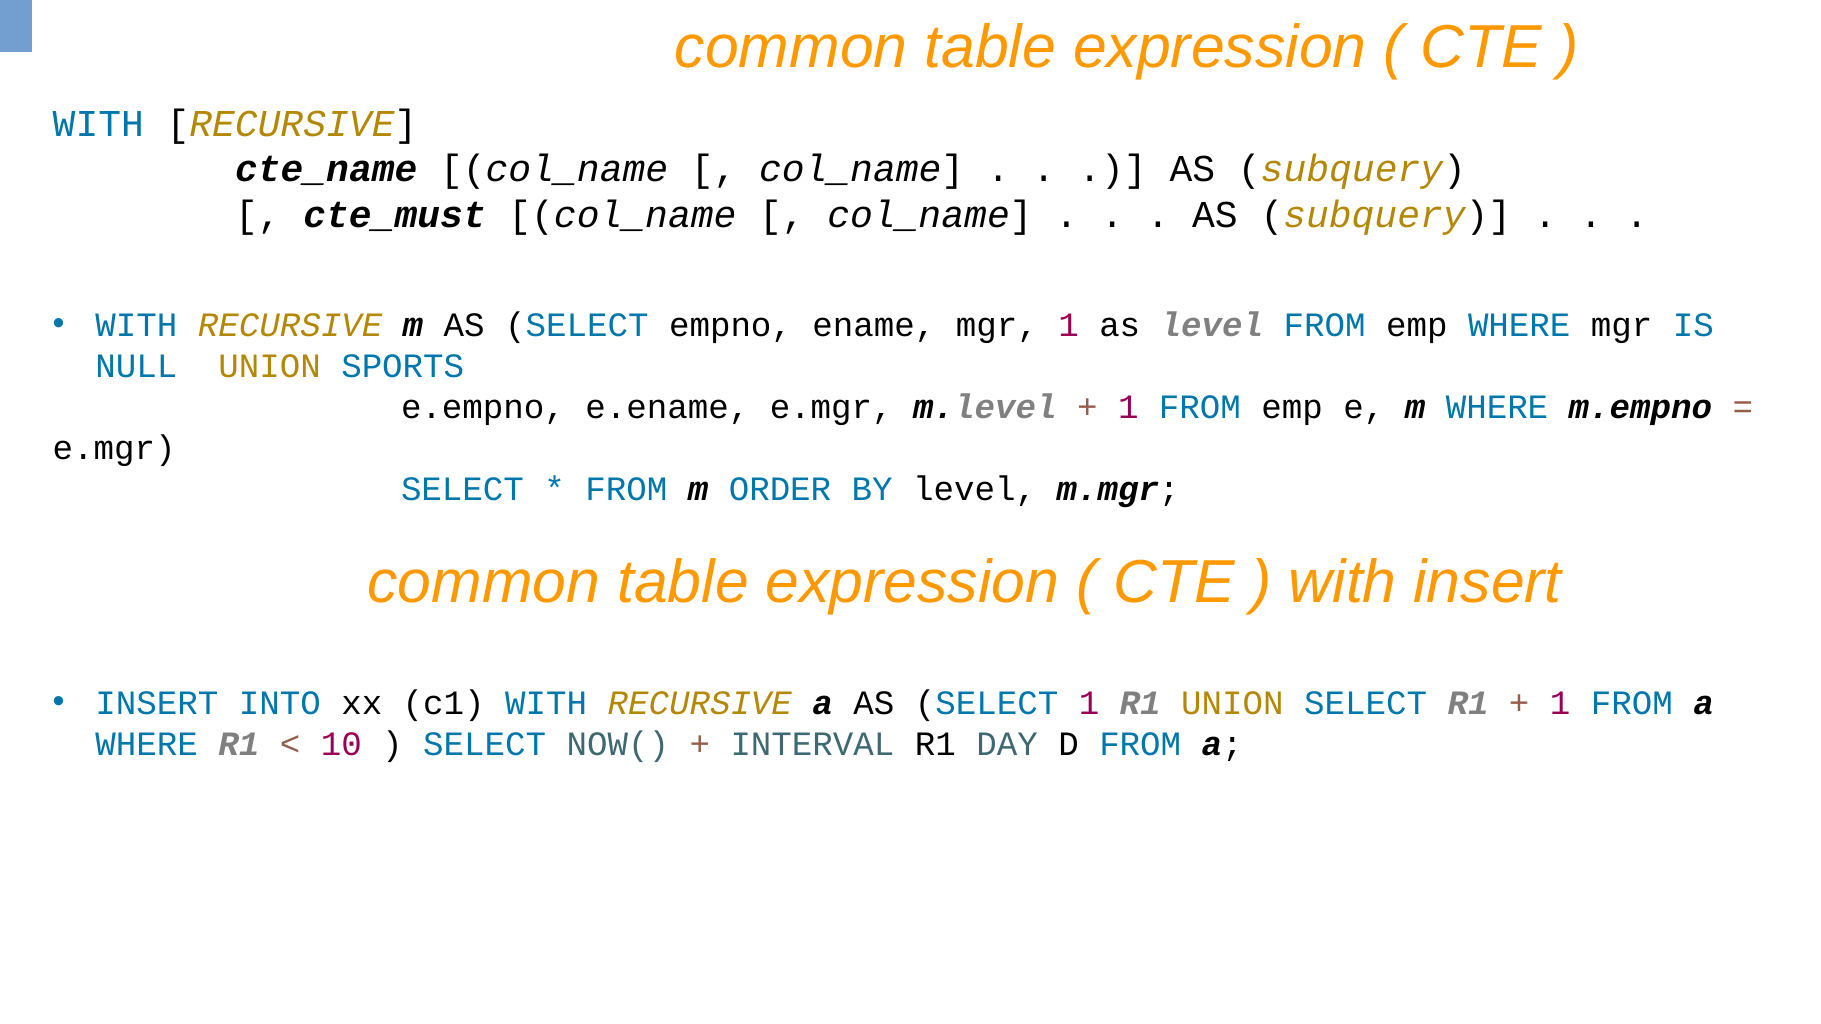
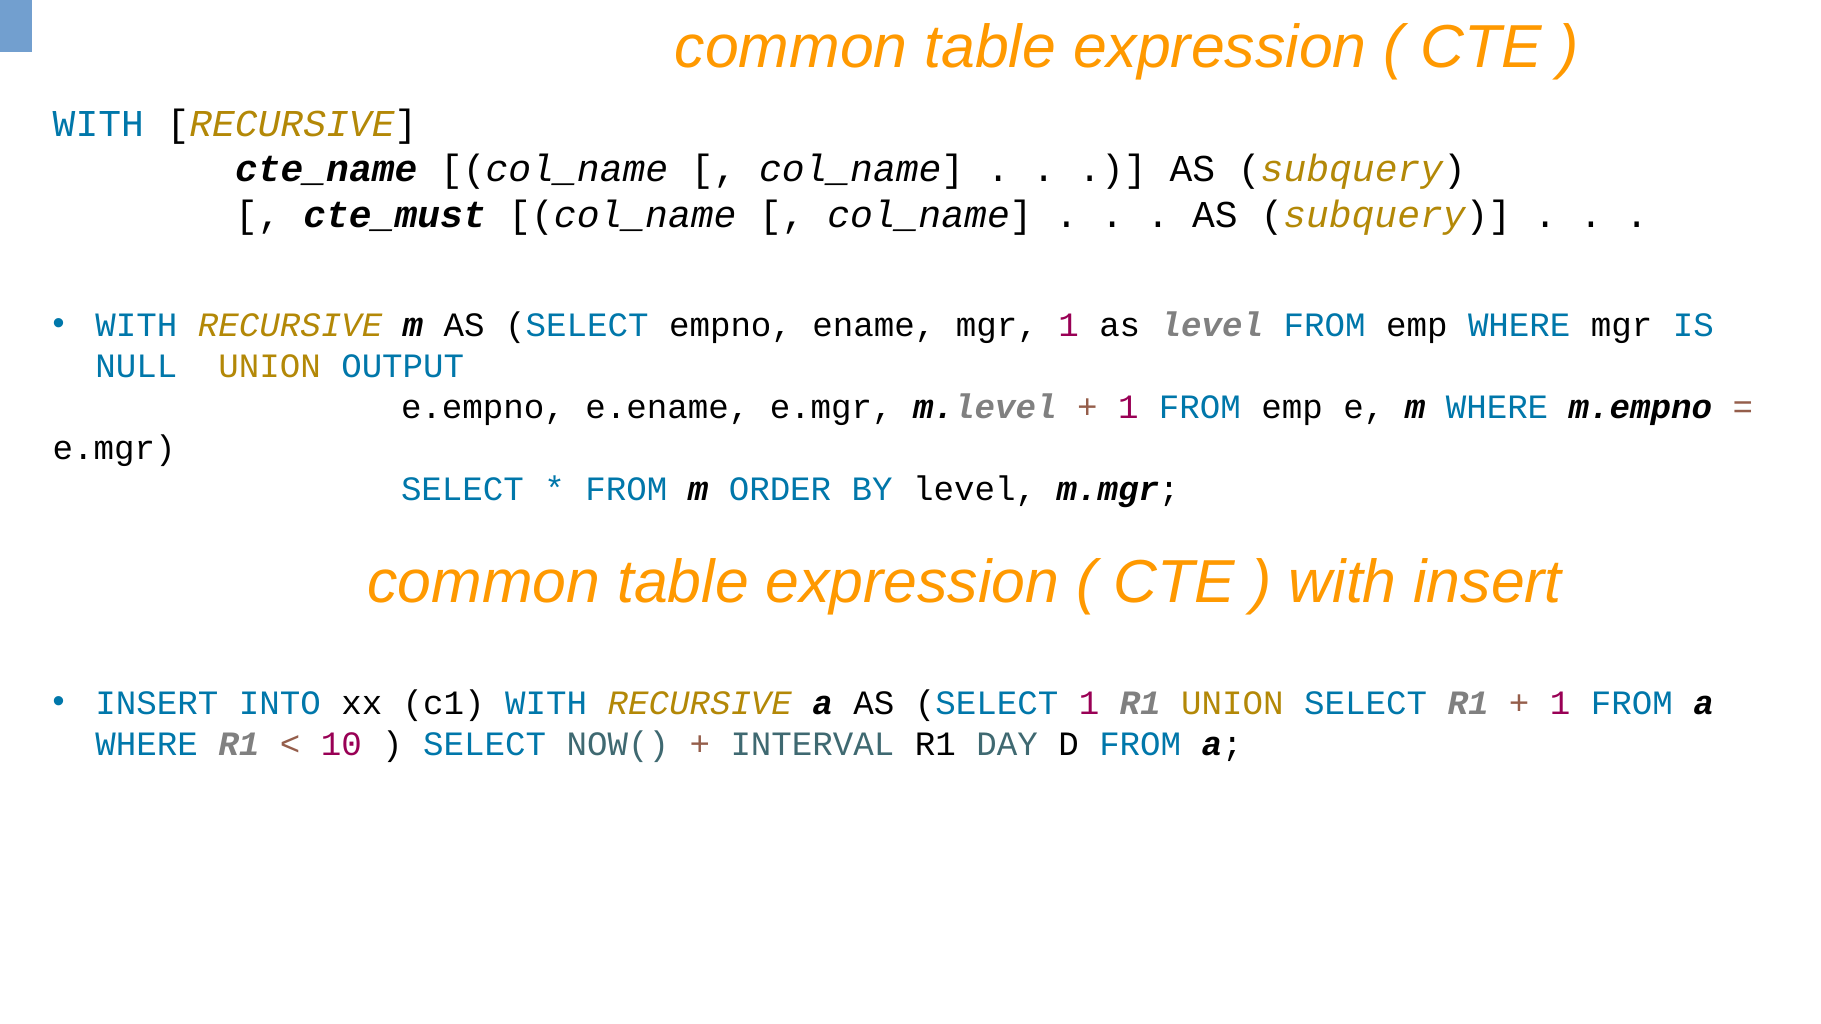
SPORTS: SPORTS -> OUTPUT
